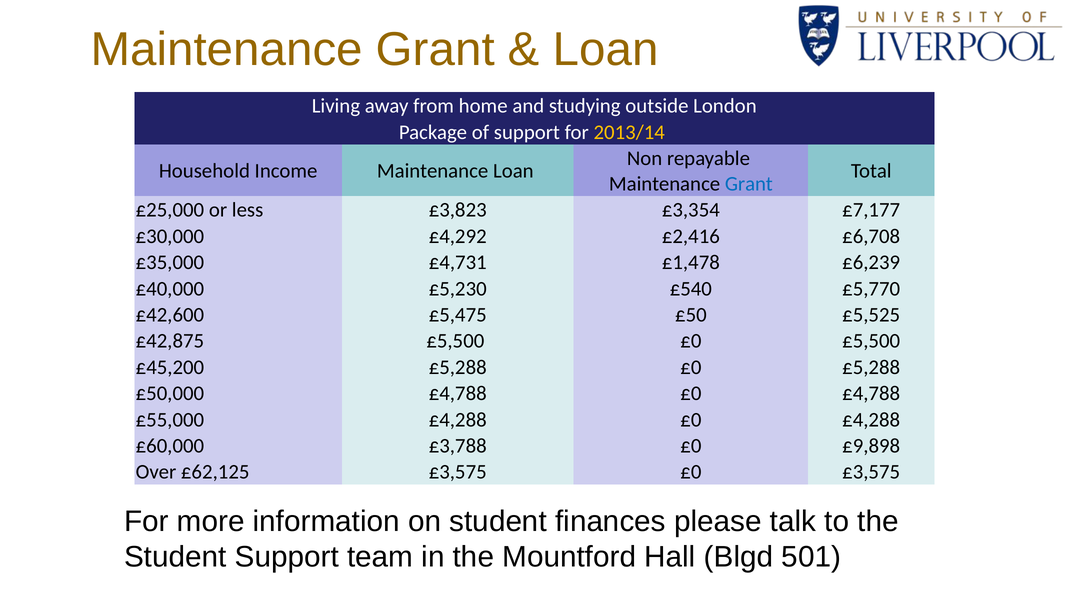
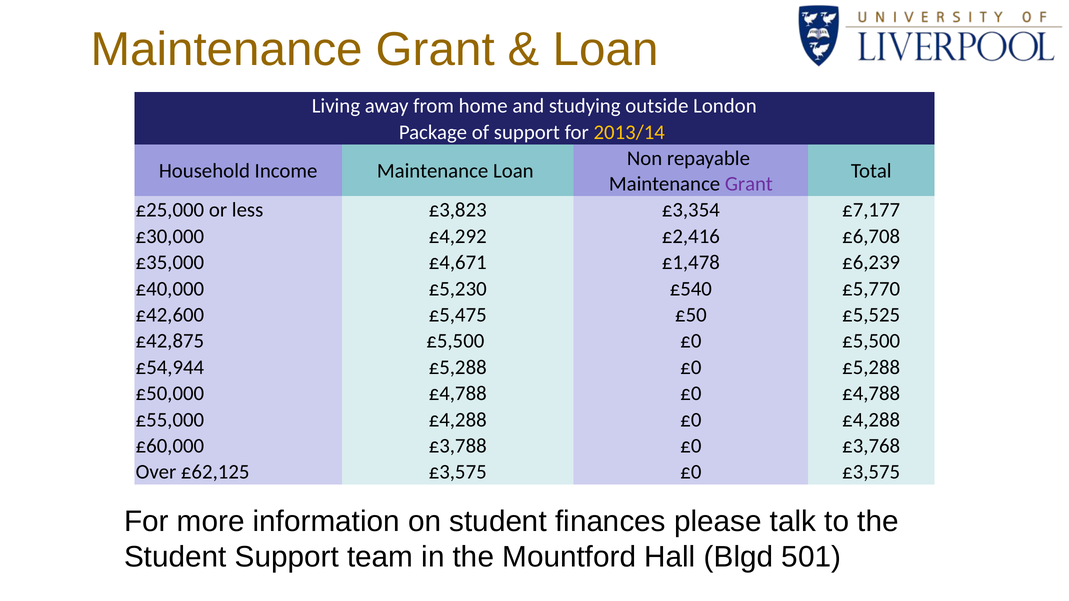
Grant at (749, 184) colour: blue -> purple
£4,731: £4,731 -> £4,671
£45,200: £45,200 -> £54,944
£9,898: £9,898 -> £3,768
